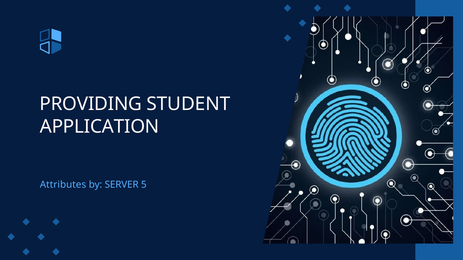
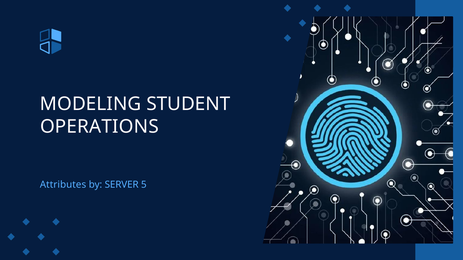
PROVIDING: PROVIDING -> MODELING
APPLICATION: APPLICATION -> OPERATIONS
